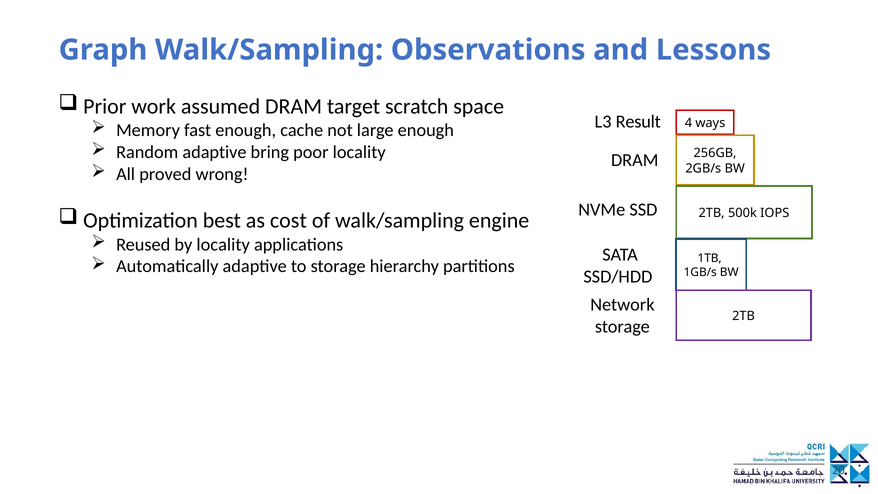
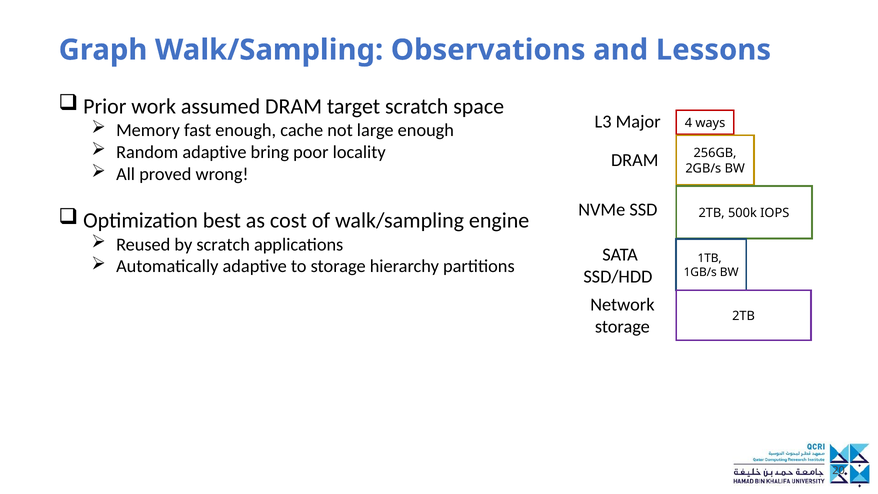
Result: Result -> Major
by locality: locality -> scratch
